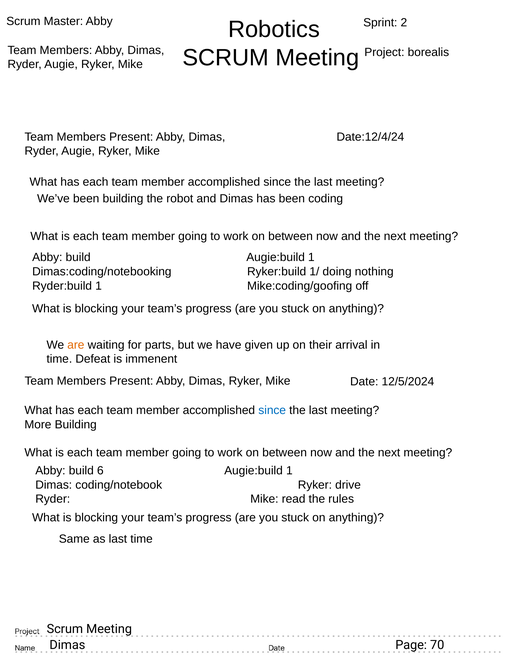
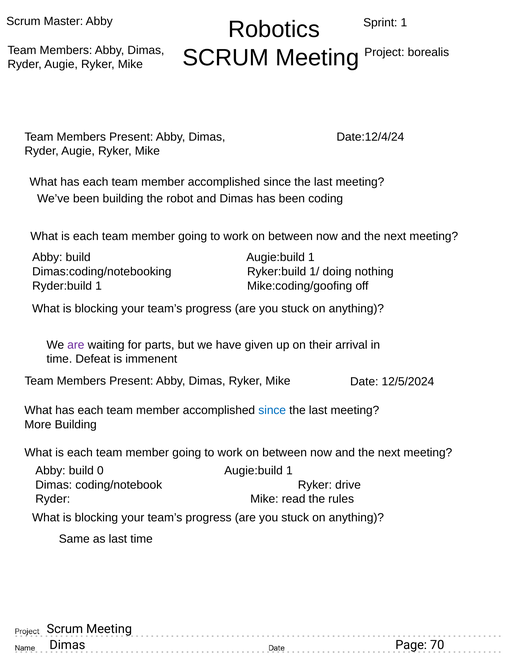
Sprint 2: 2 -> 1
are at (76, 345) colour: orange -> purple
6: 6 -> 0
